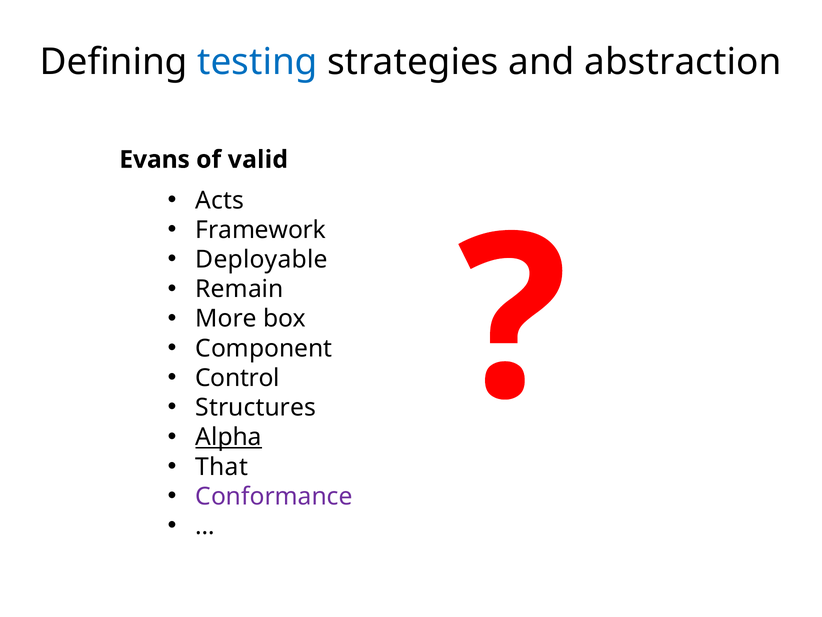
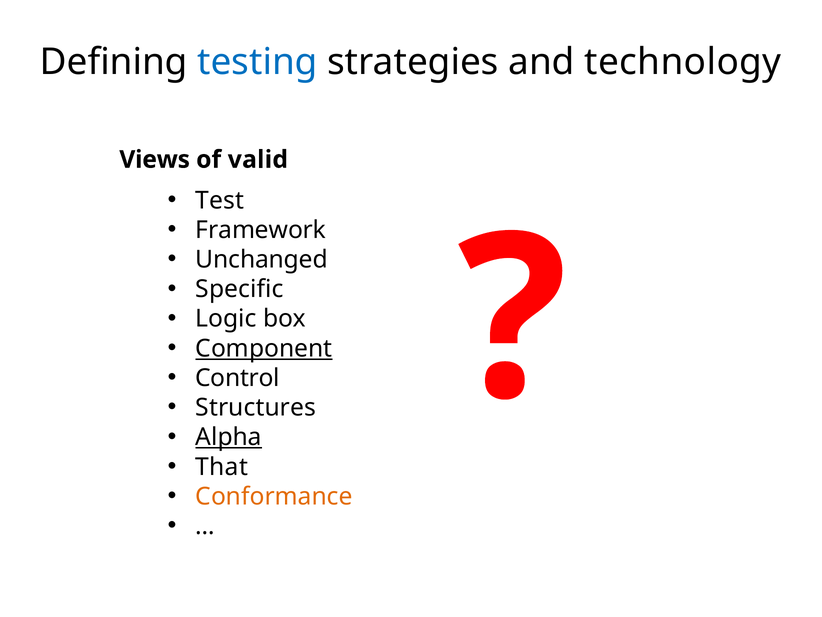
abstraction: abstraction -> technology
Evans: Evans -> Views
Acts: Acts -> Test
Deployable: Deployable -> Unchanged
Remain: Remain -> Specific
More: More -> Logic
Component underline: none -> present
Conformance colour: purple -> orange
